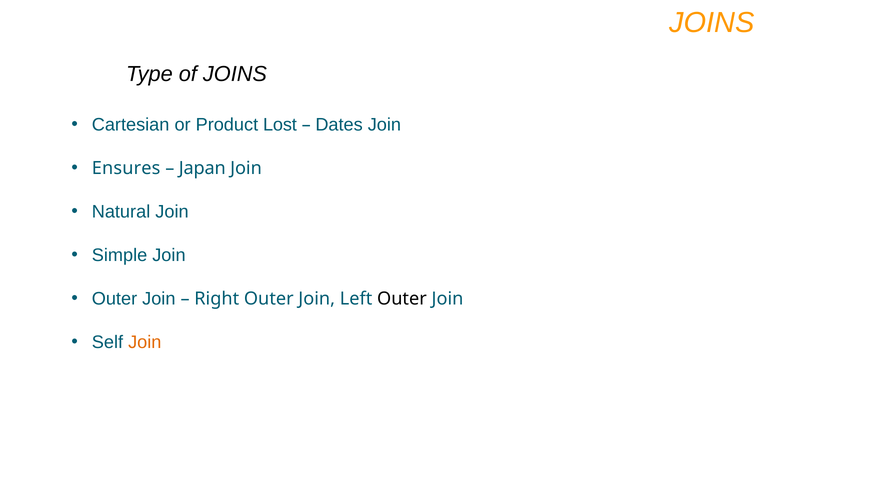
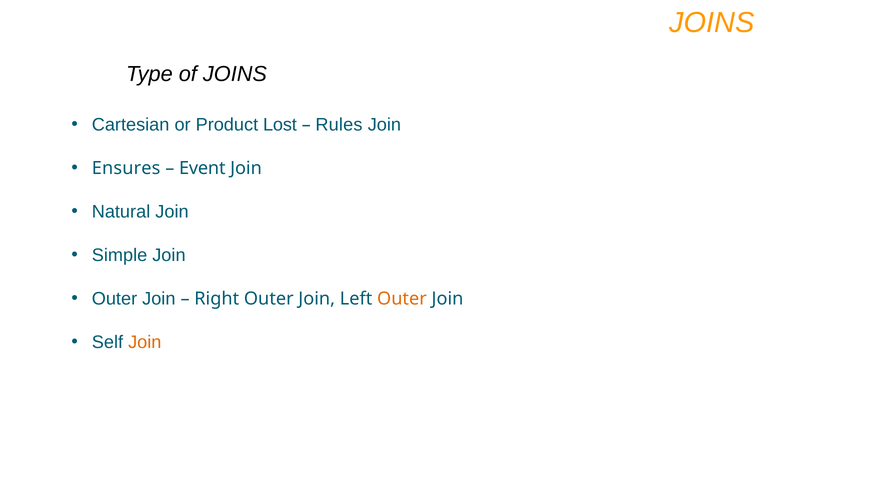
Dates: Dates -> Rules
Japan: Japan -> Event
Outer at (402, 299) colour: black -> orange
